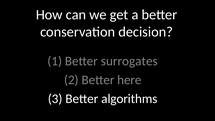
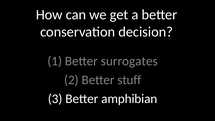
here: here -> stuff
algorithms: algorithms -> amphibian
